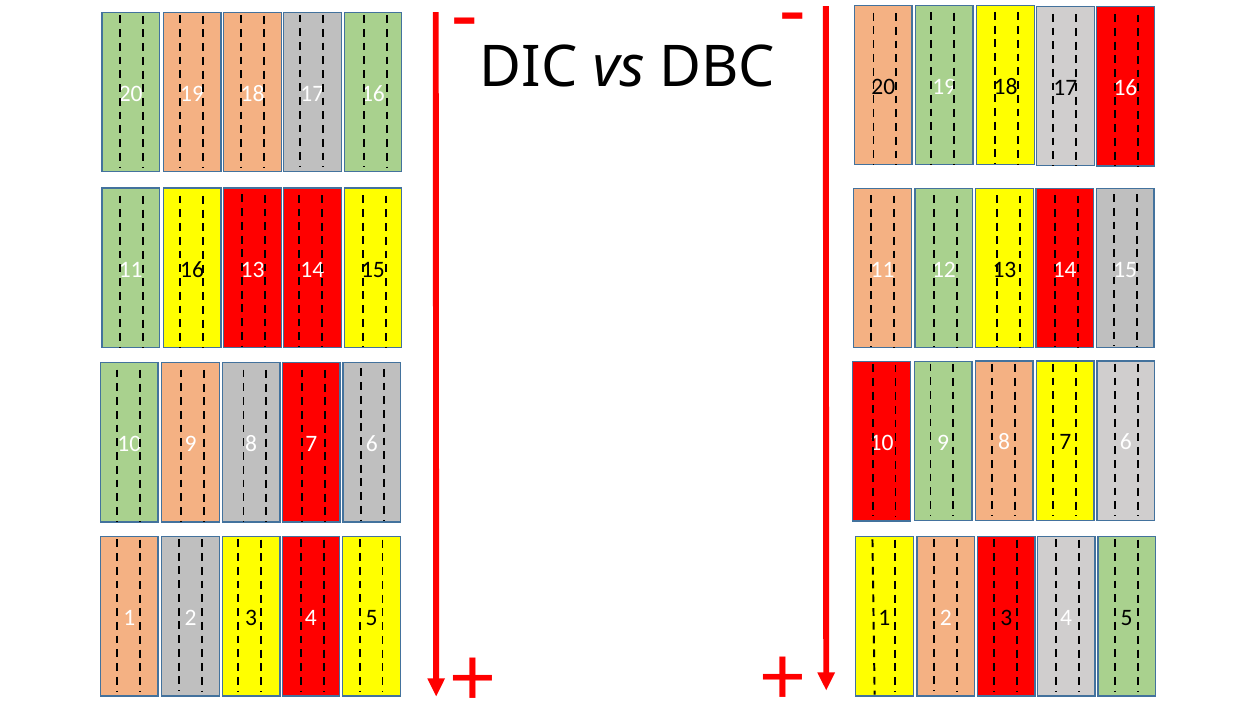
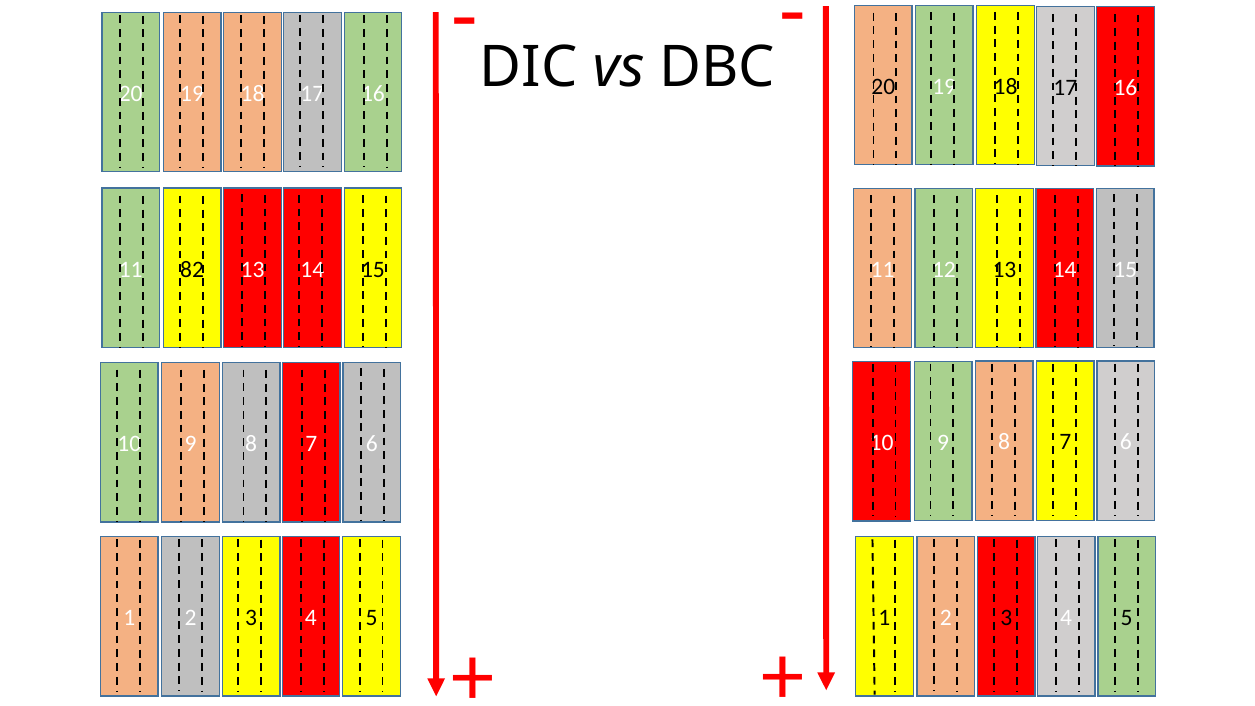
11 16: 16 -> 82
